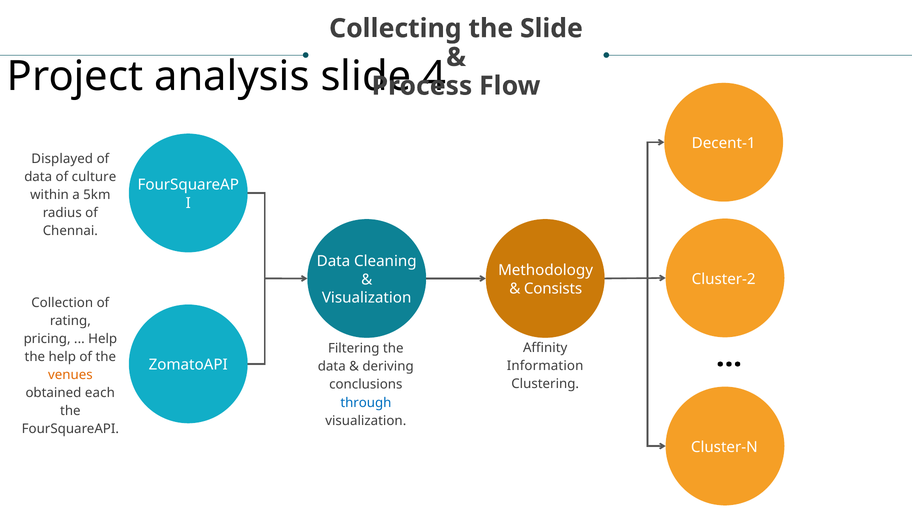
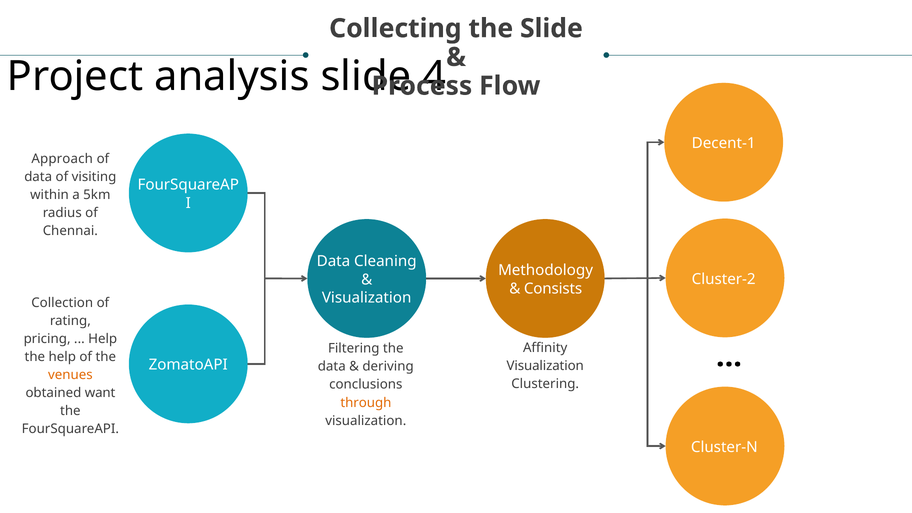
Displayed: Displayed -> Approach
culture: culture -> visiting
Information at (545, 366): Information -> Visualization
each: each -> want
through colour: blue -> orange
